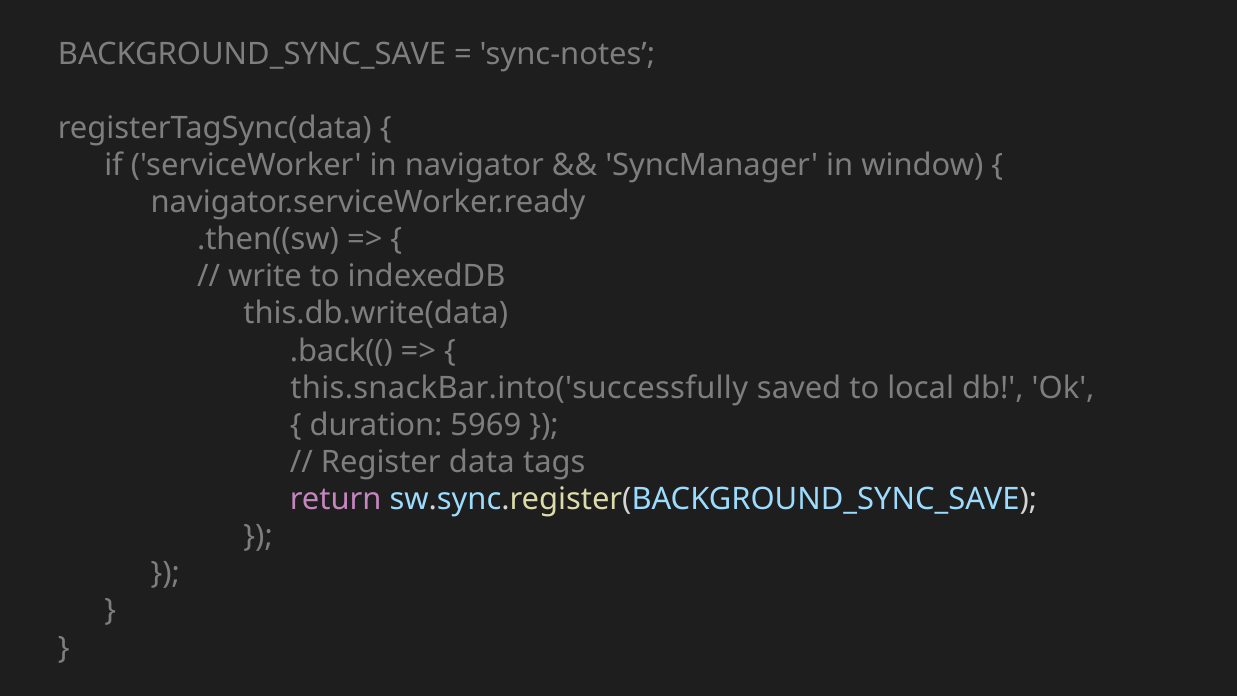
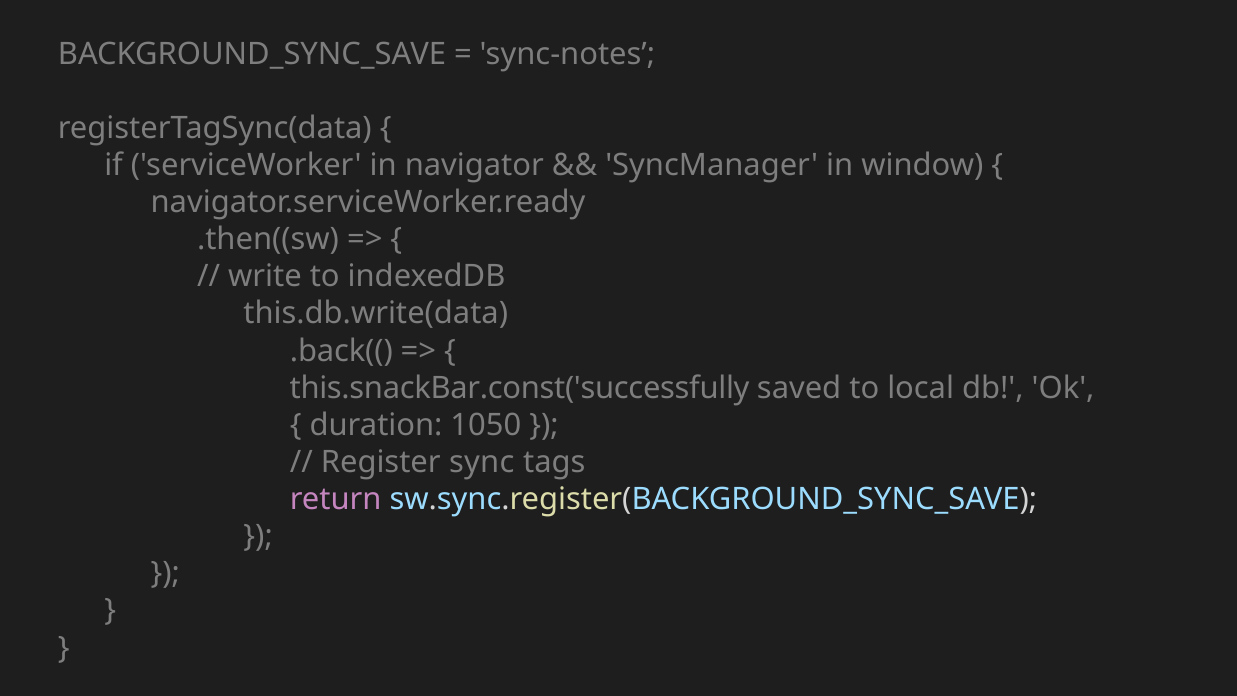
this.snackBar.into('successfully: this.snackBar.into('successfully -> this.snackBar.const('successfully
5969: 5969 -> 1050
data: data -> sync
